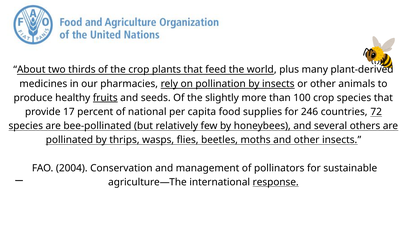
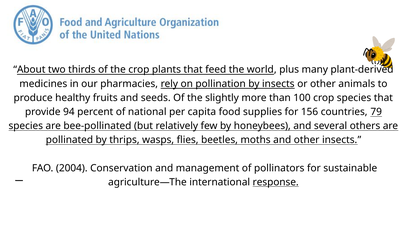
fruits underline: present -> none
17: 17 -> 94
246: 246 -> 156
72: 72 -> 79
